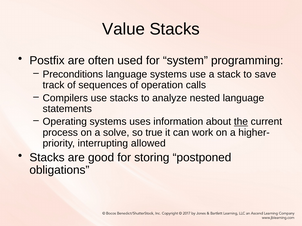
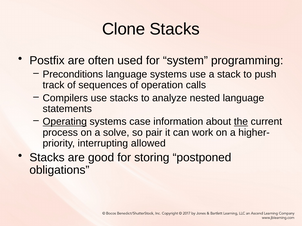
Value: Value -> Clone
save: save -> push
Operating underline: none -> present
uses: uses -> case
true: true -> pair
